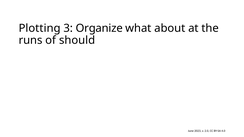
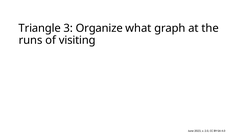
Plotting: Plotting -> Triangle
about: about -> graph
should: should -> visiting
